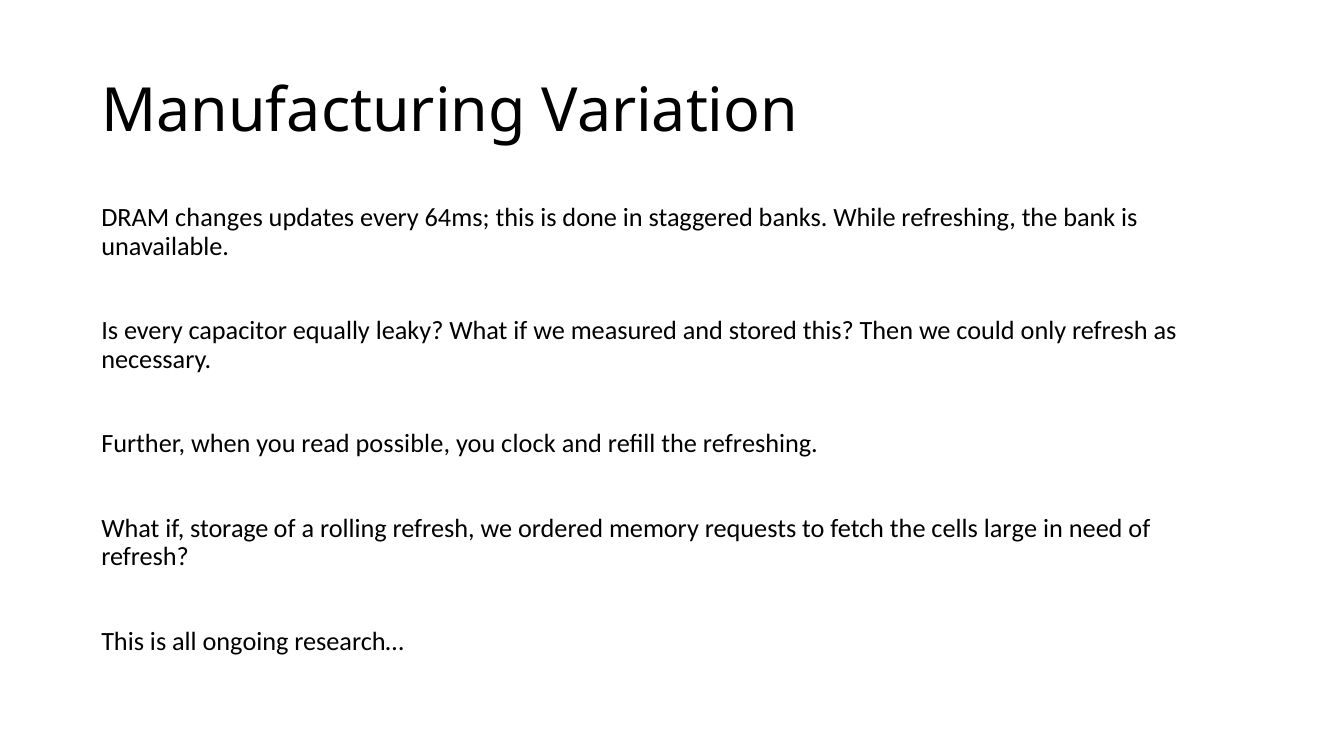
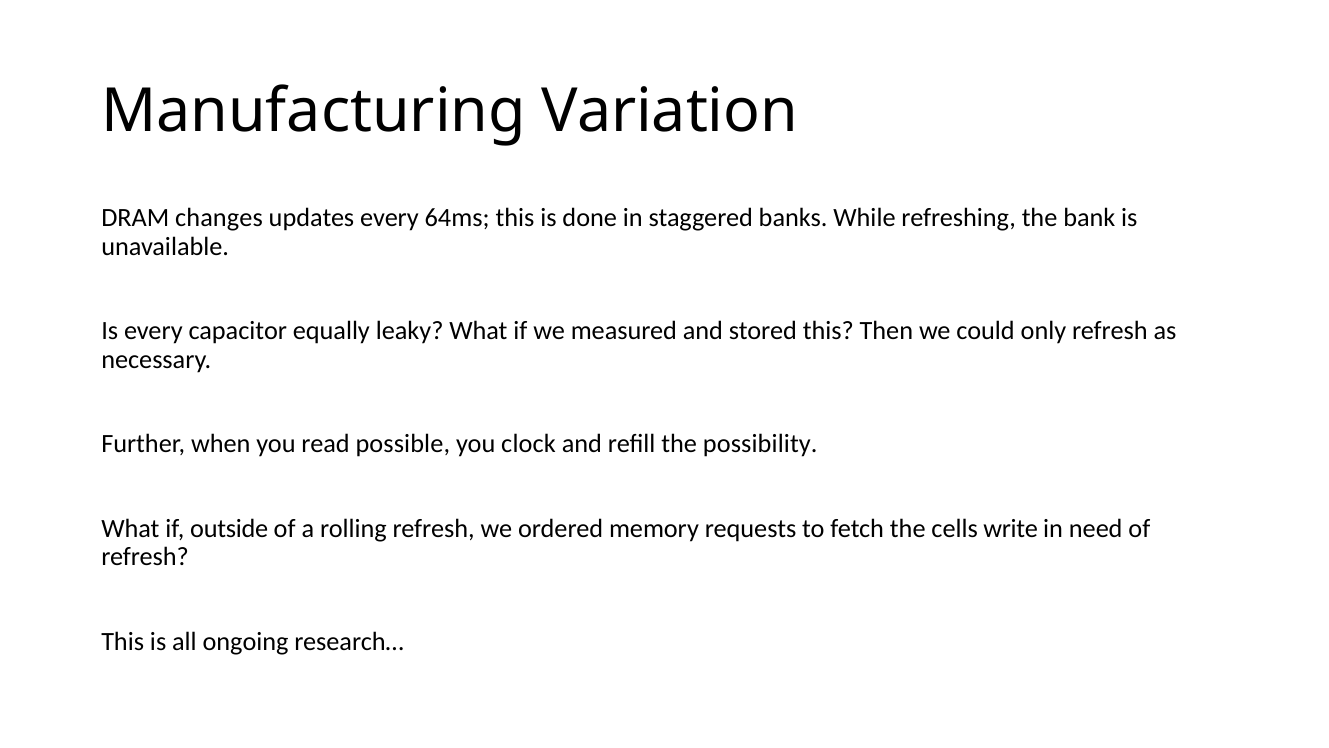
the refreshing: refreshing -> possibility
storage: storage -> outside
large: large -> write
